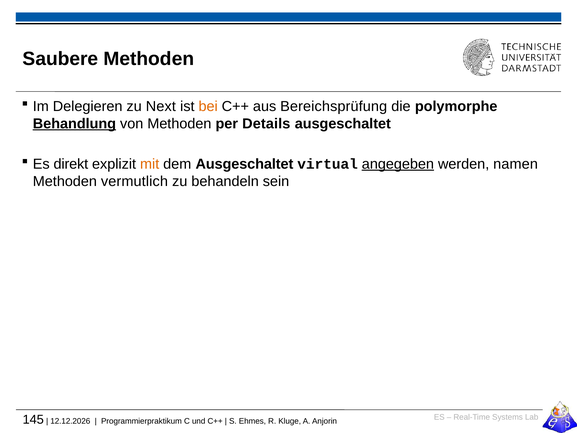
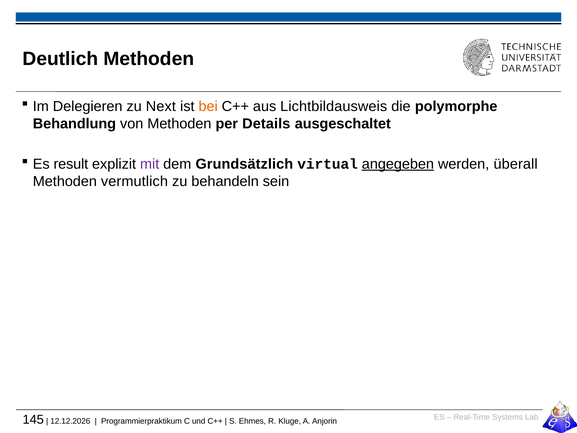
Saubere: Saubere -> Deutlich
Bereichsprüfung: Bereichsprüfung -> Lichtbildausweis
Behandlung underline: present -> none
direkt: direkt -> result
mit colour: orange -> purple
dem Ausgeschaltet: Ausgeschaltet -> Grundsätzlich
namen: namen -> überall
